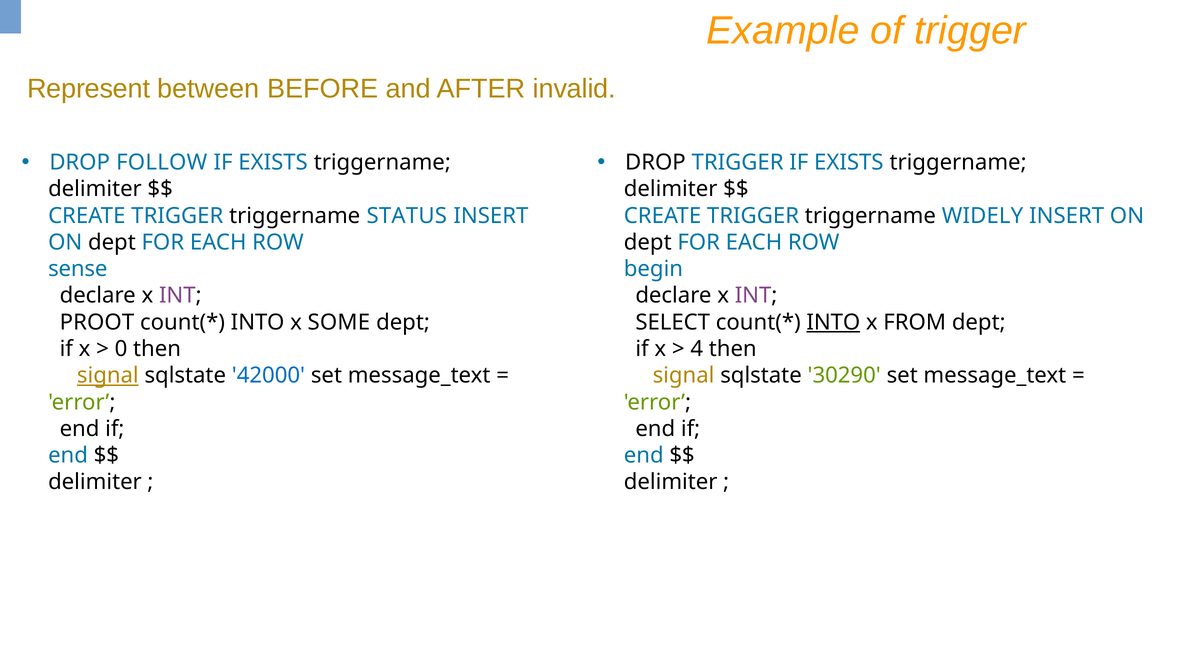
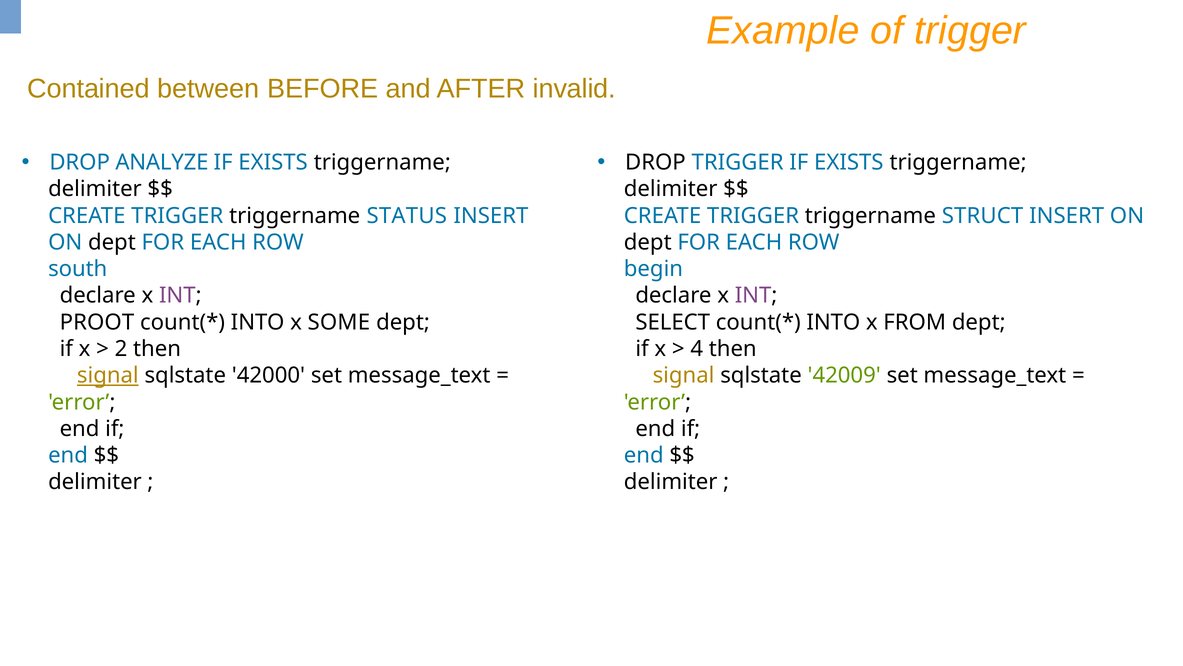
Represent: Represent -> Contained
FOLLOW: FOLLOW -> ANALYZE
WIDELY: WIDELY -> STRUCT
sense: sense -> south
INTO at (833, 322) underline: present -> none
0: 0 -> 2
42000 colour: blue -> black
30290: 30290 -> 42009
